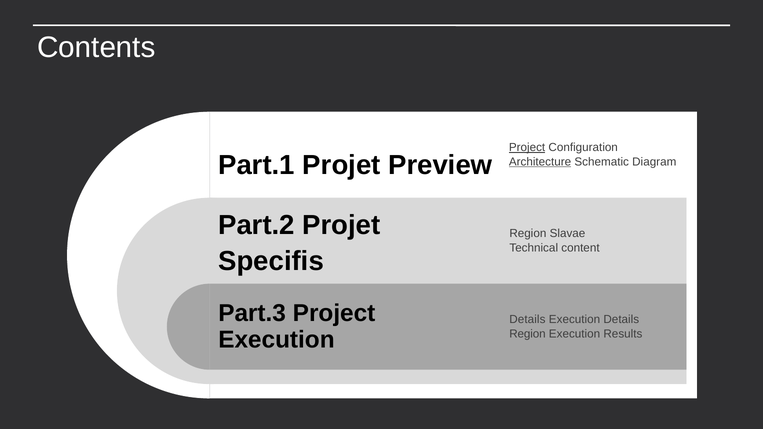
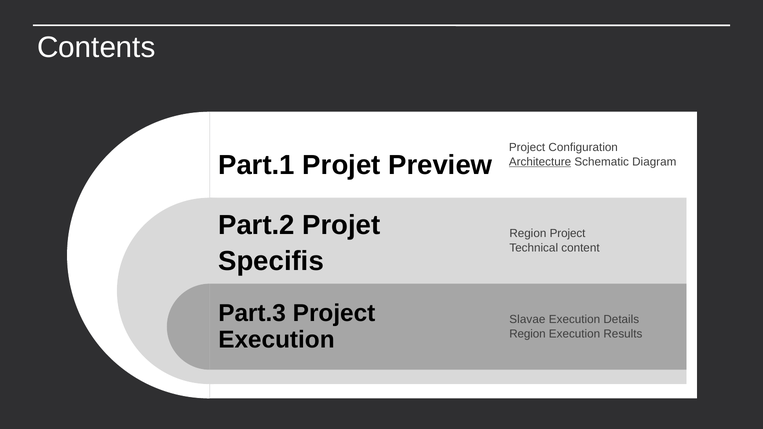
Project at (527, 148) underline: present -> none
Region Slavae: Slavae -> Project
Details at (527, 320): Details -> Slavae
